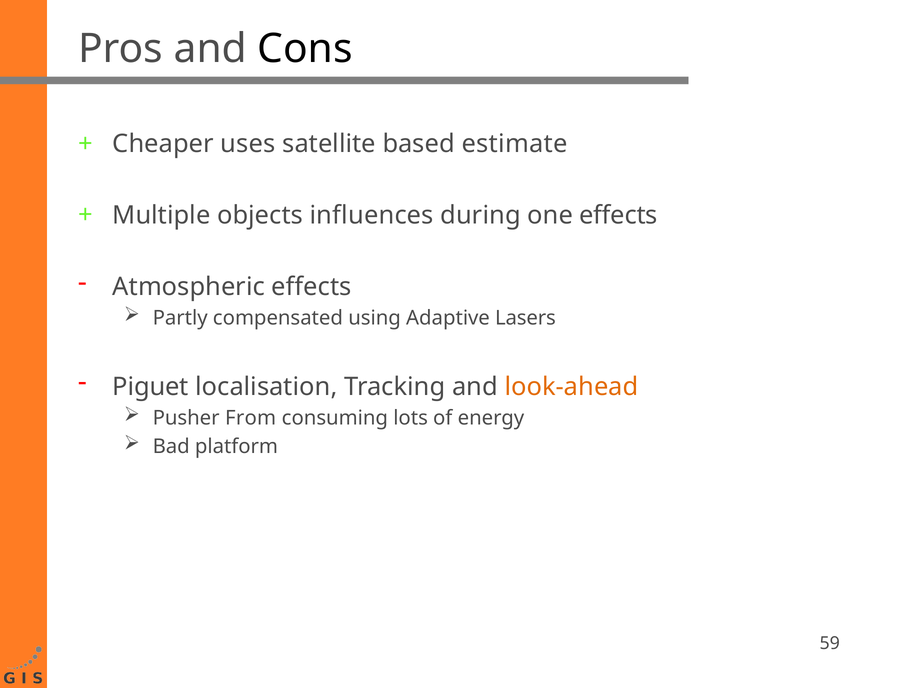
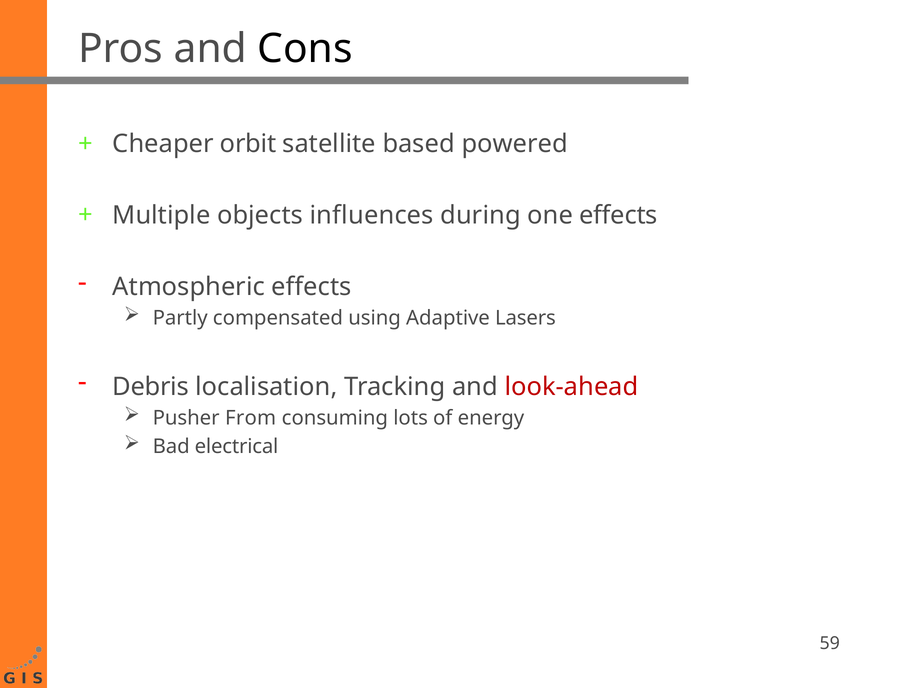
uses: uses -> orbit
estimate: estimate -> powered
Piguet: Piguet -> Debris
look-ahead colour: orange -> red
platform: platform -> electrical
